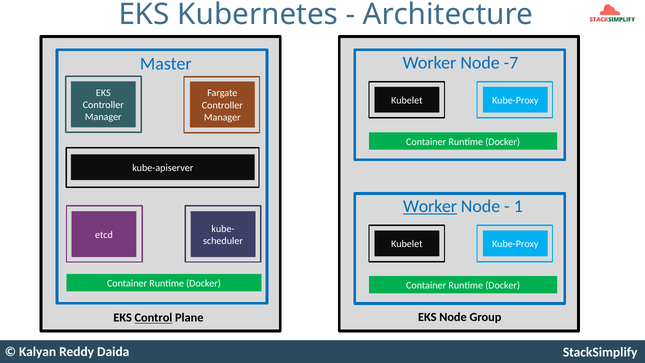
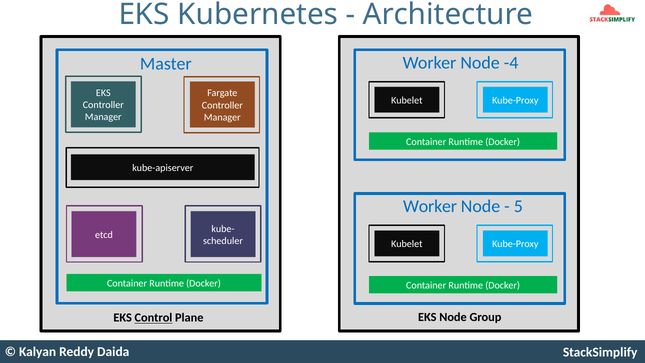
-7: -7 -> -4
Worker at (430, 206) underline: present -> none
1: 1 -> 5
